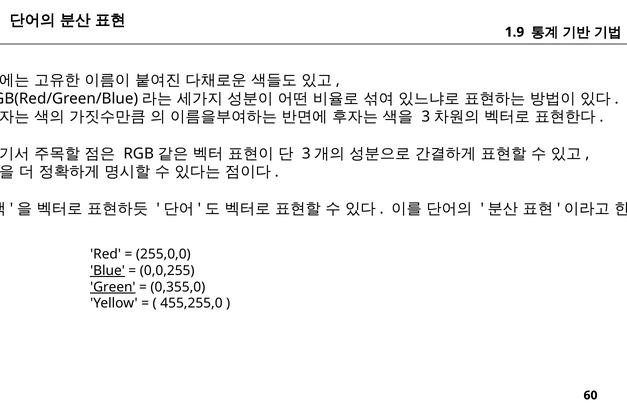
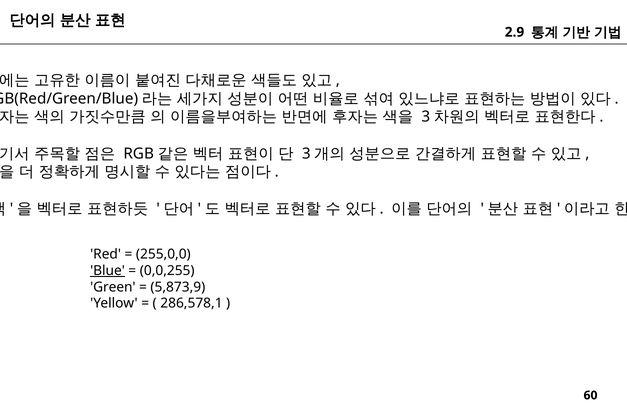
1.9: 1.9 -> 2.9
Green underline: present -> none
0,355,0: 0,355,0 -> 5,873,9
455,255,0: 455,255,0 -> 286,578,1
